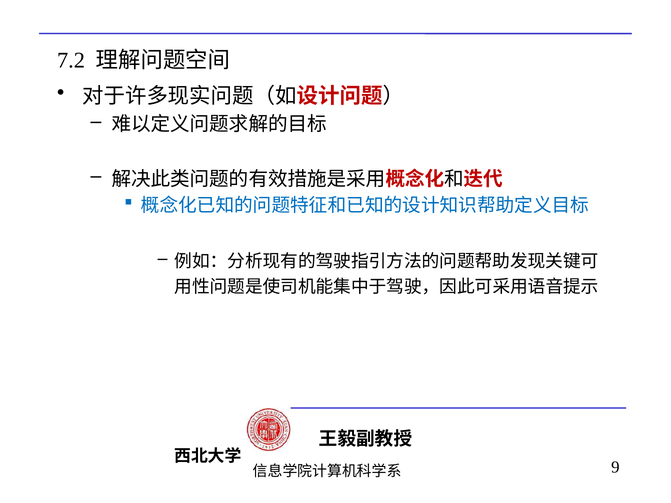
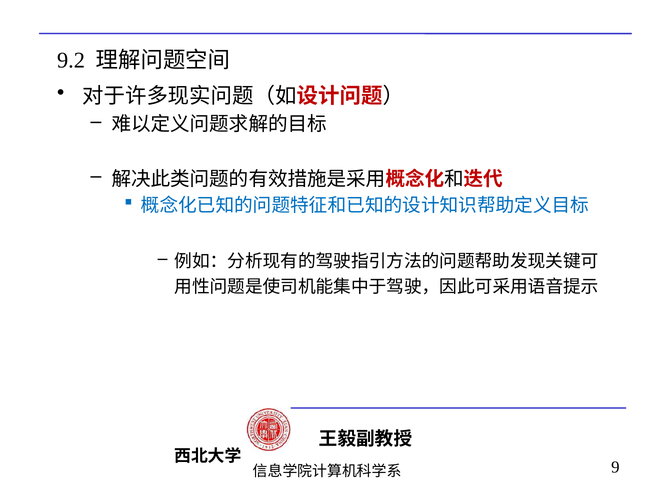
7.2: 7.2 -> 9.2
